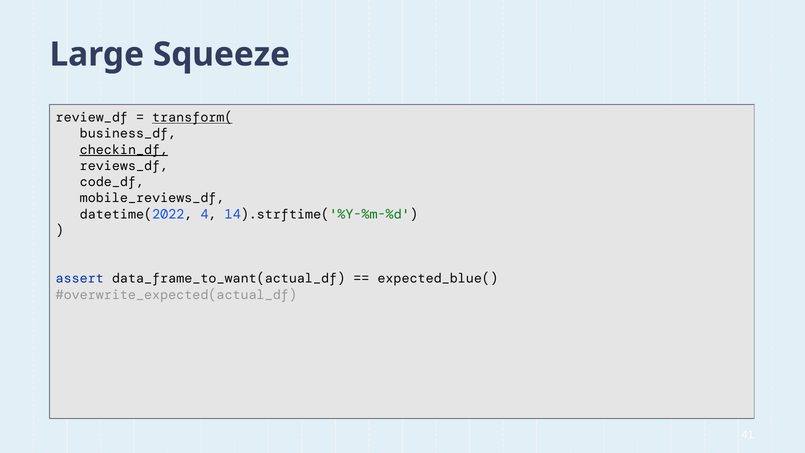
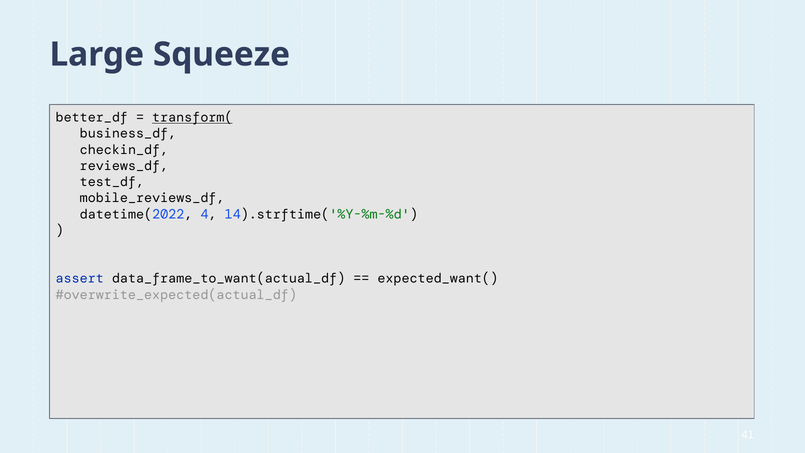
review_df: review_df -> better_df
checkin_df underline: present -> none
code_df: code_df -> test_df
expected_blue(: expected_blue( -> expected_want(
